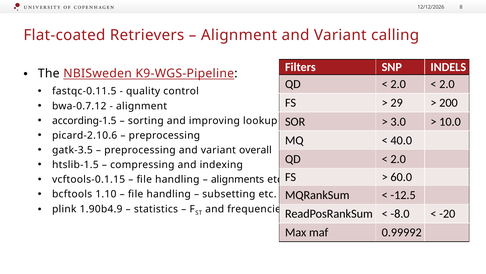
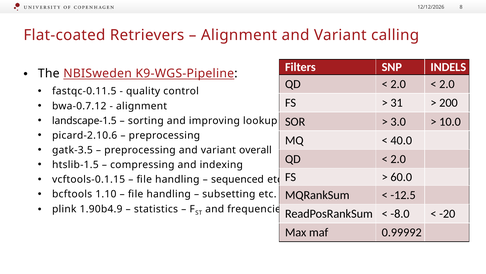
29: 29 -> 31
according-1.5: according-1.5 -> landscape-1.5
alignments: alignments -> sequenced
